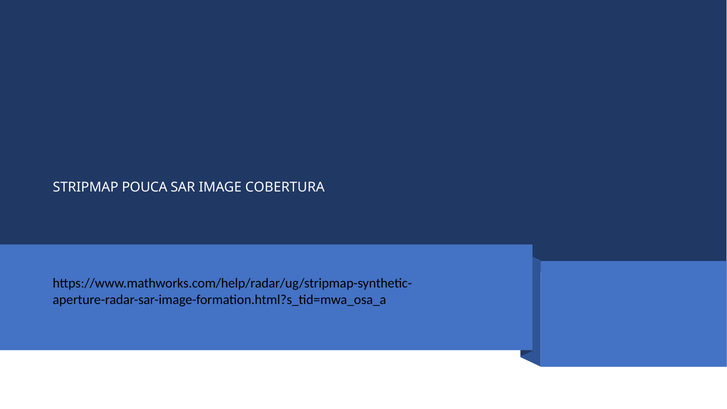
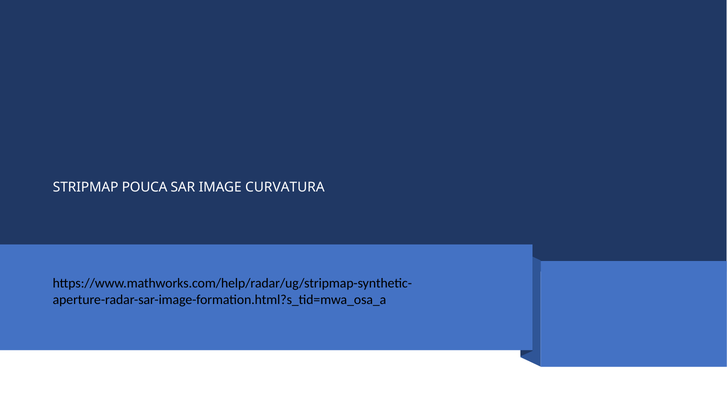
COBERTURA: COBERTURA -> CURVATURA
